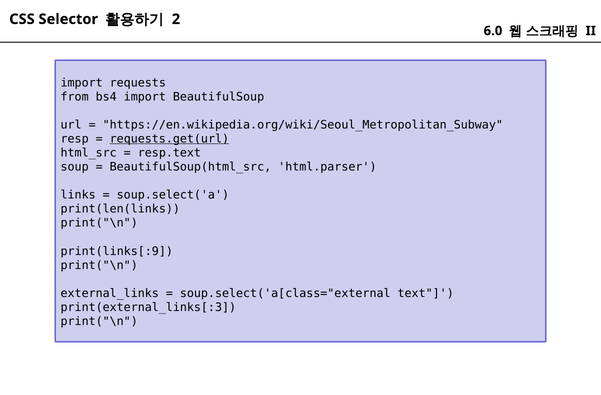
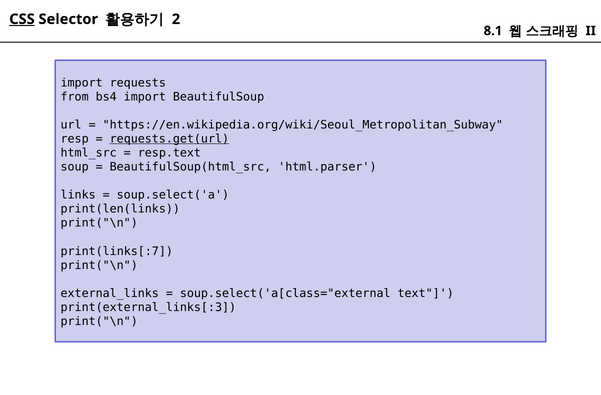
CSS underline: none -> present
6.0: 6.0 -> 8.1
print(links[:9: print(links[:9 -> print(links[:7
